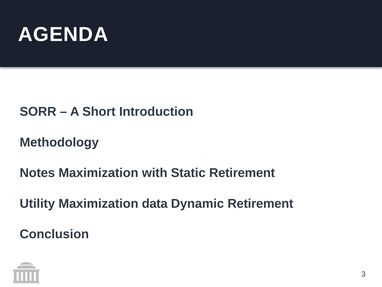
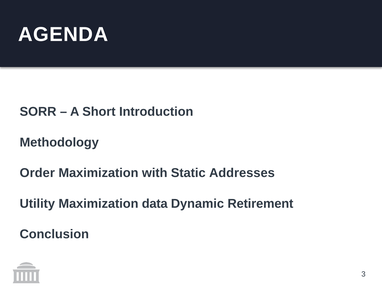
Notes: Notes -> Order
Static Retirement: Retirement -> Addresses
